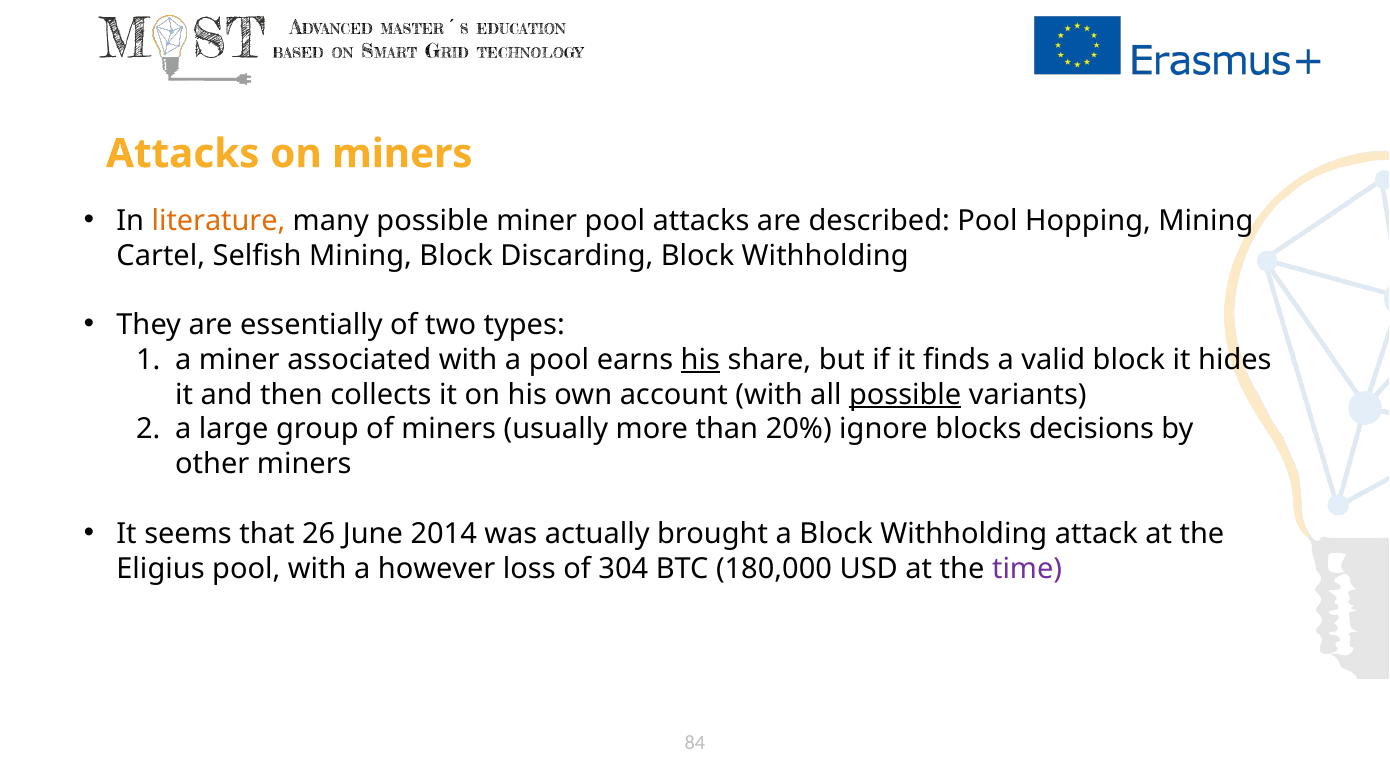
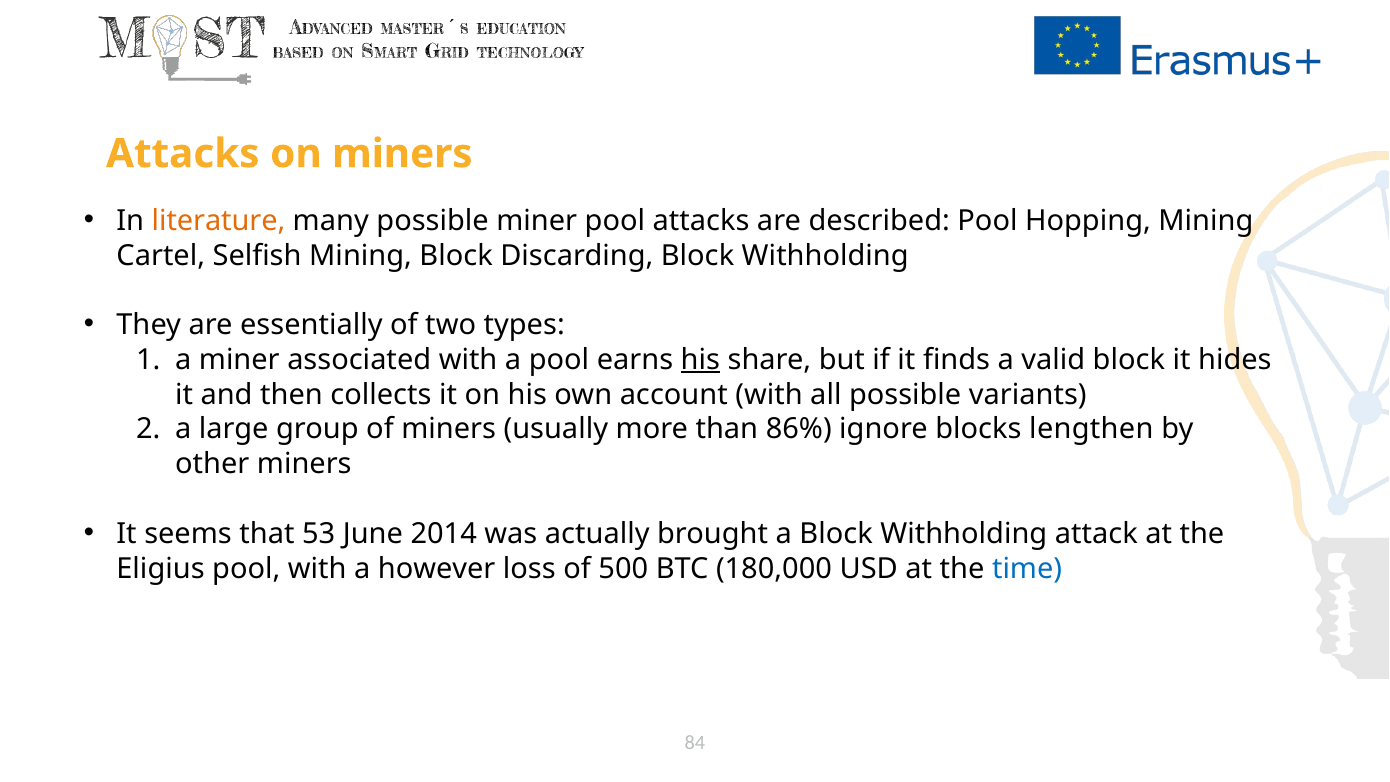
possible at (905, 395) underline: present -> none
20%: 20% -> 86%
decisions: decisions -> lengthen
26: 26 -> 53
304: 304 -> 500
time colour: purple -> blue
